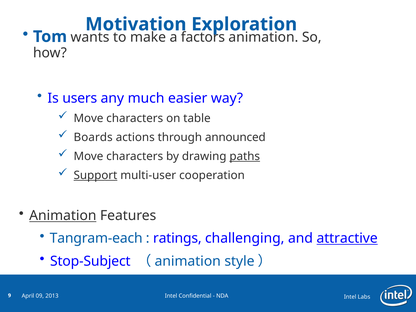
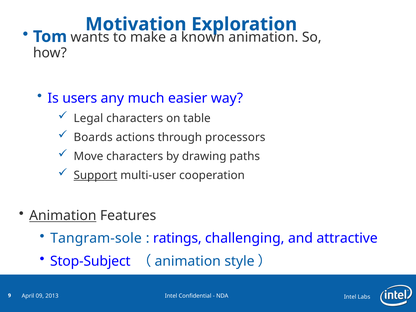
factors: factors -> known
Move at (89, 118): Move -> Legal
announced: announced -> processors
paths underline: present -> none
Tangram-each: Tangram-each -> Tangram-sole
attractive underline: present -> none
